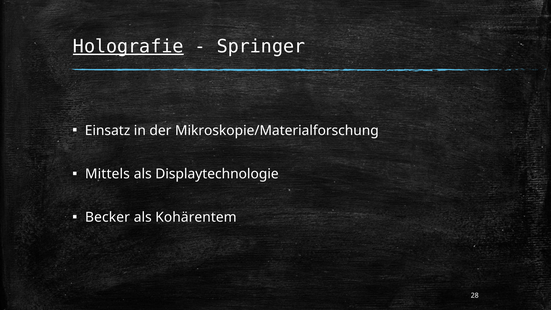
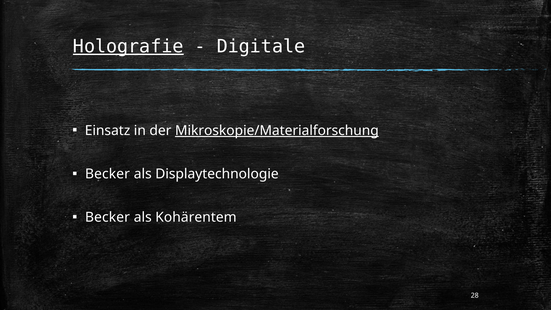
Springer: Springer -> Digitale
Mikroskopie/Materialforschung underline: none -> present
Mittels at (107, 174): Mittels -> Becker
